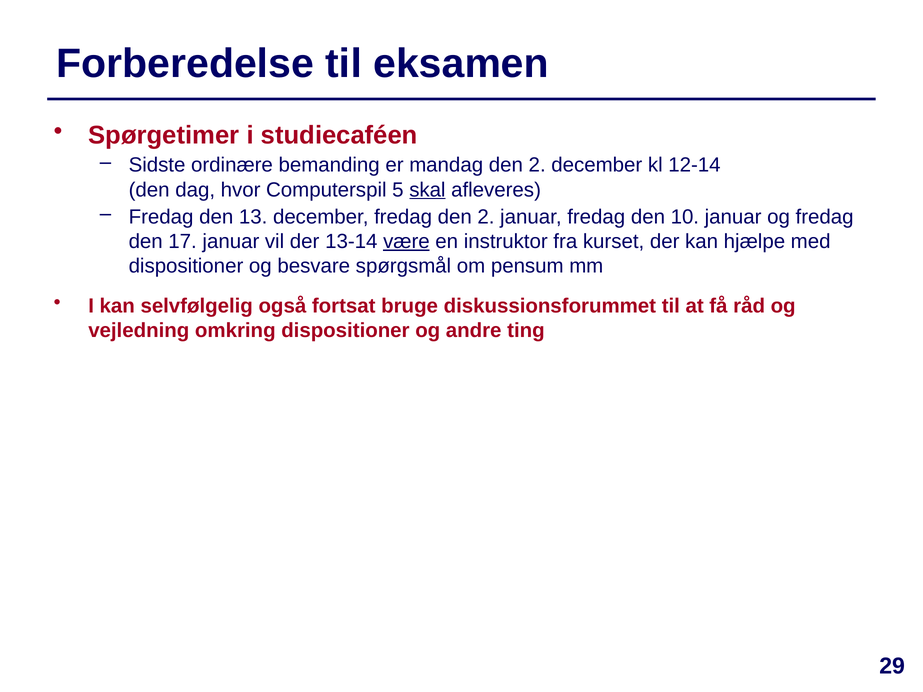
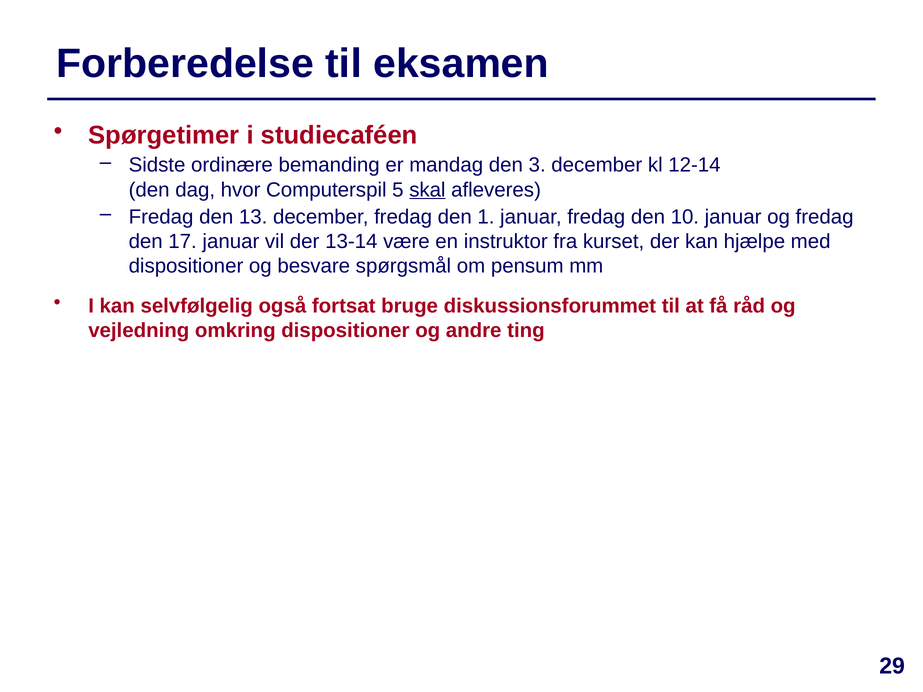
mandag den 2: 2 -> 3
fredag den 2: 2 -> 1
være underline: present -> none
